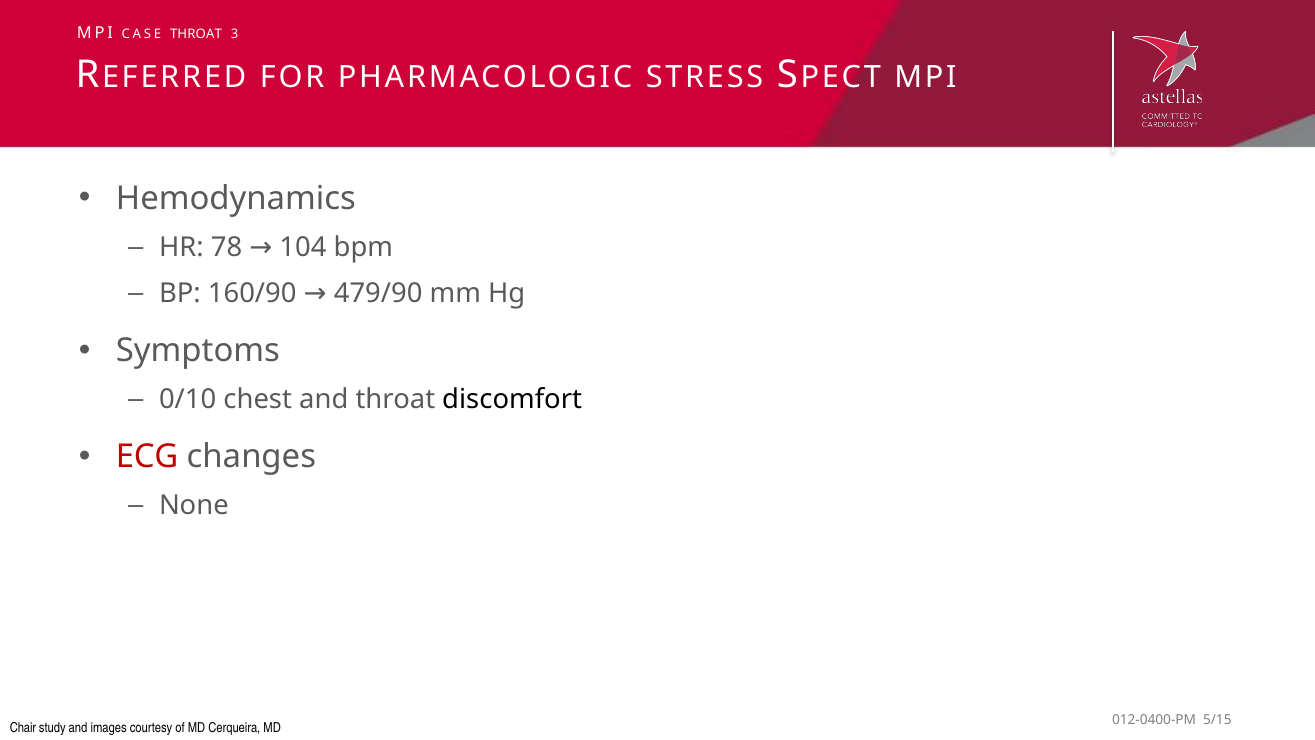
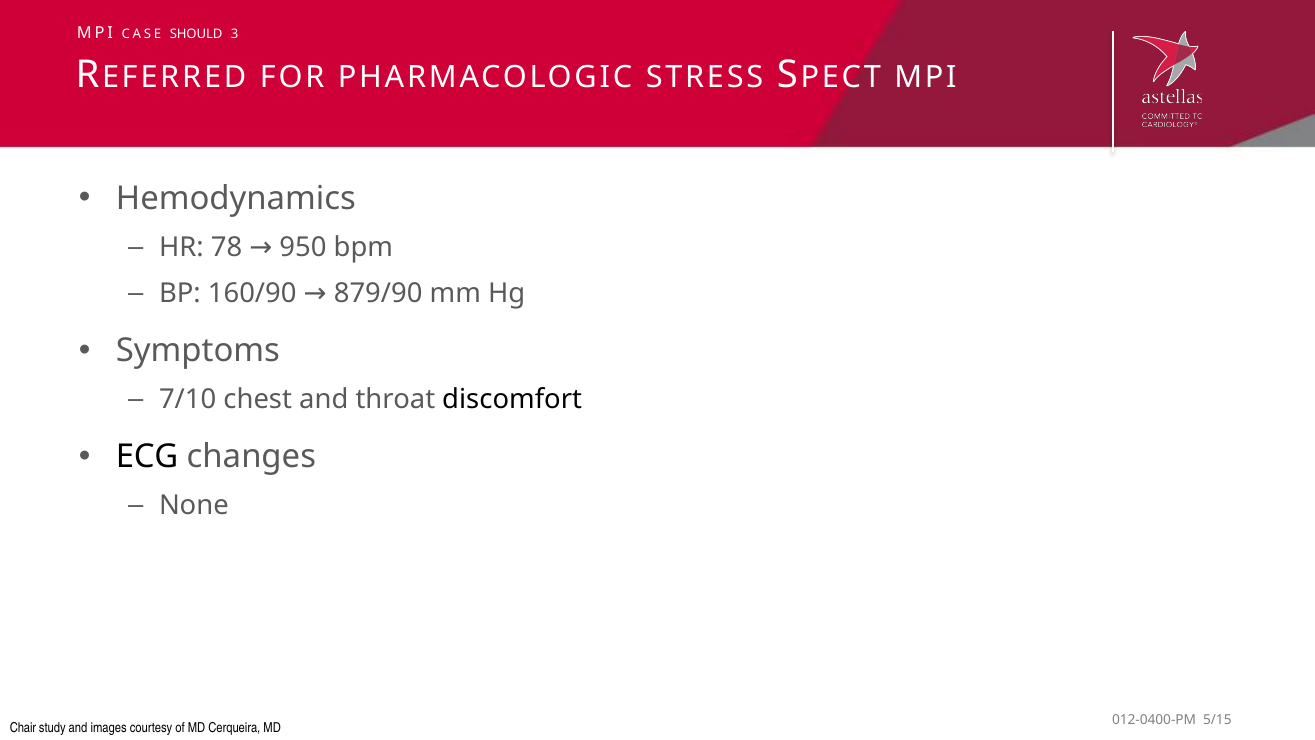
CASE THROAT: THROAT -> SHOULD
104: 104 -> 950
479/90: 479/90 -> 879/90
0/10: 0/10 -> 7/10
ECG colour: red -> black
